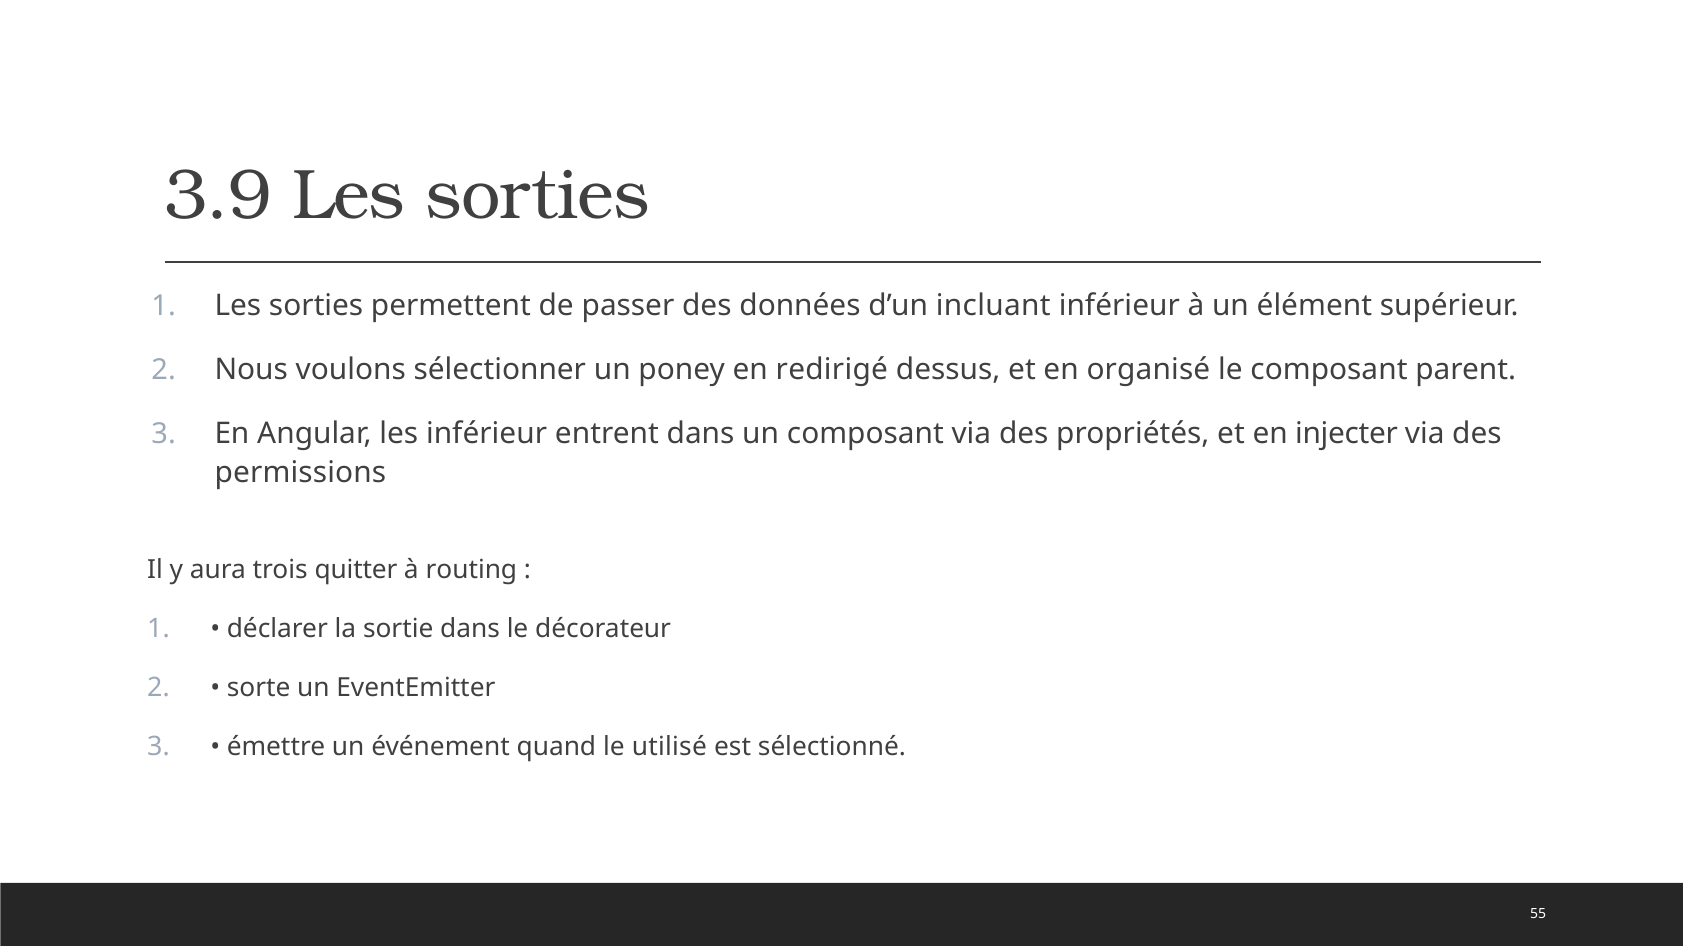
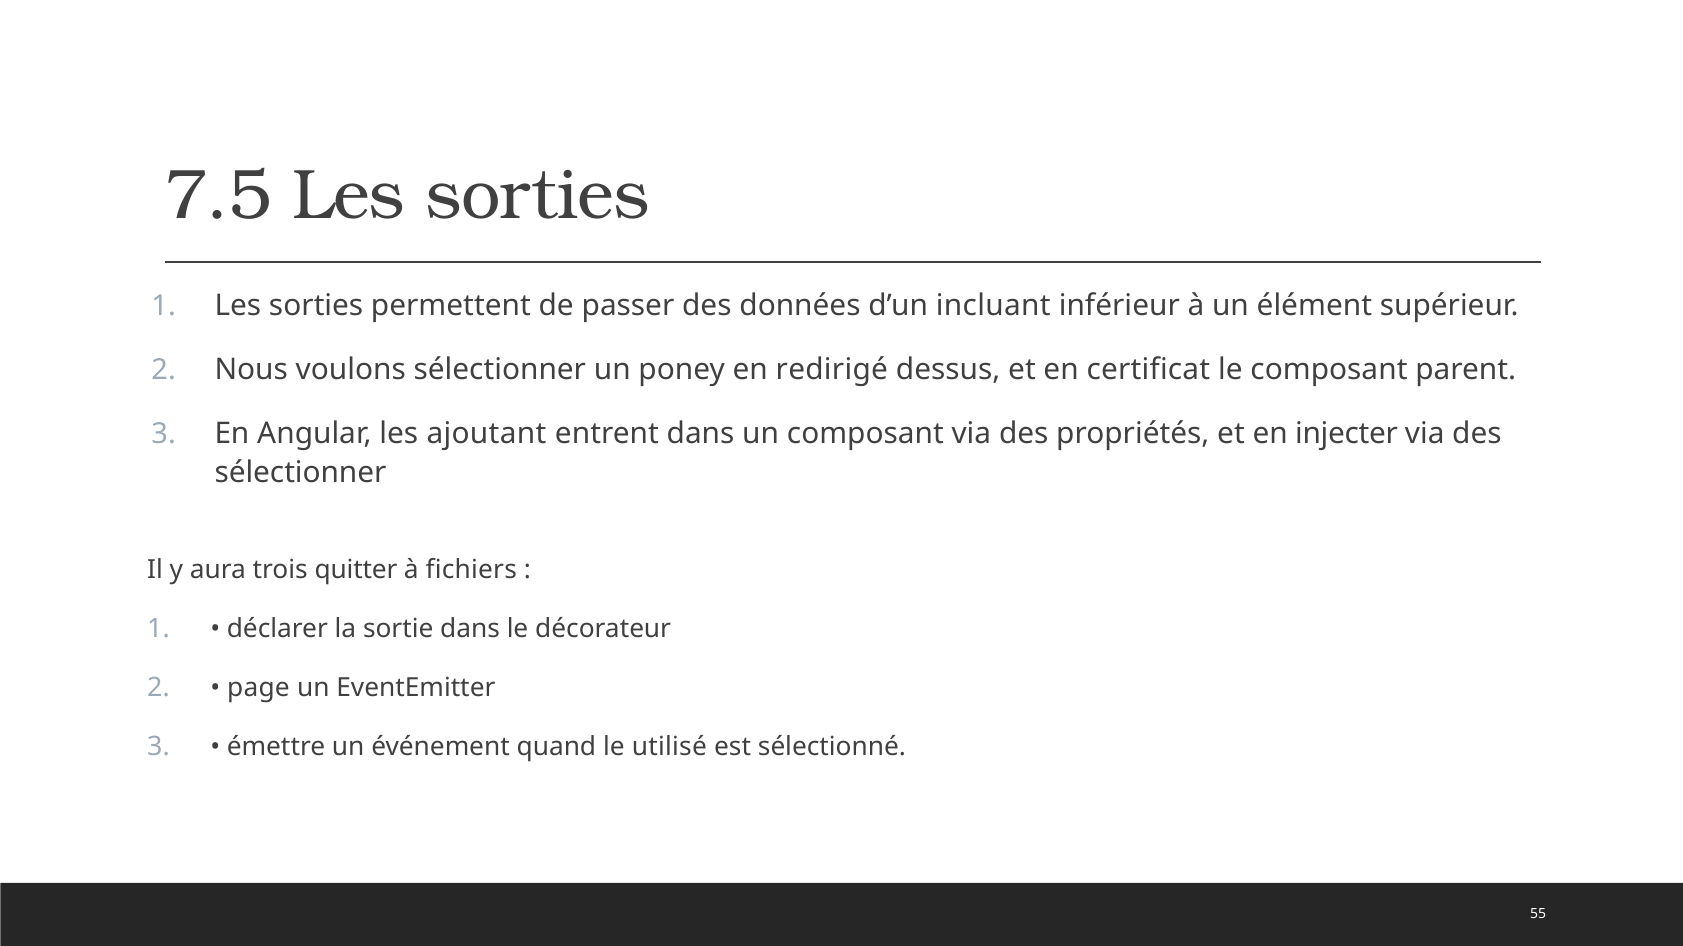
3.9: 3.9 -> 7.5
organisé: organisé -> certificat
les inférieur: inférieur -> ajoutant
permissions at (300, 473): permissions -> sélectionner
routing: routing -> fichiers
sorte: sorte -> page
